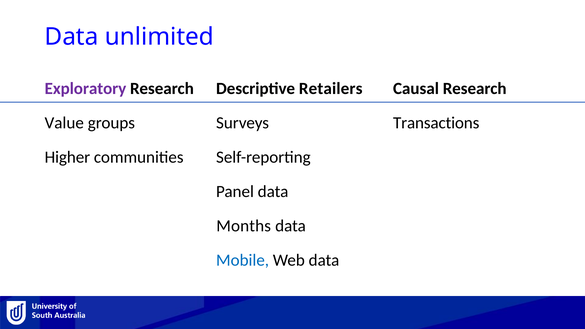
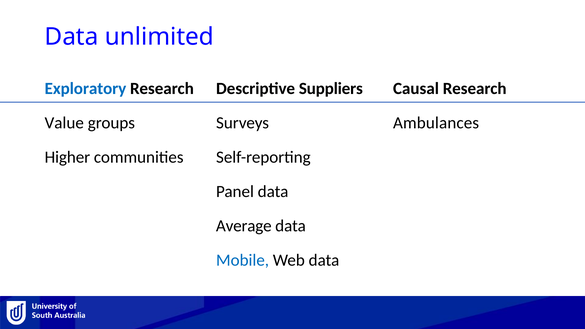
Exploratory colour: purple -> blue
Retailers: Retailers -> Suppliers
Transactions: Transactions -> Ambulances
Months: Months -> Average
